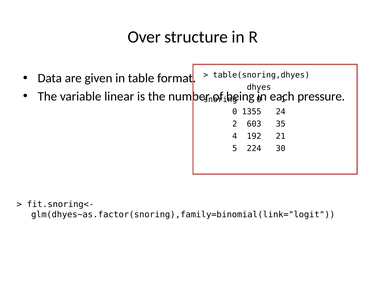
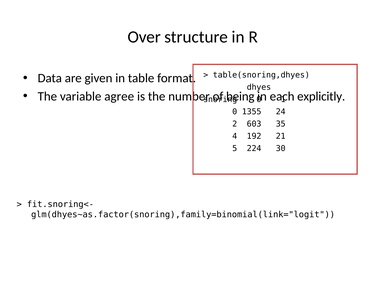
linear: linear -> agree
pressure: pressure -> explicitly
